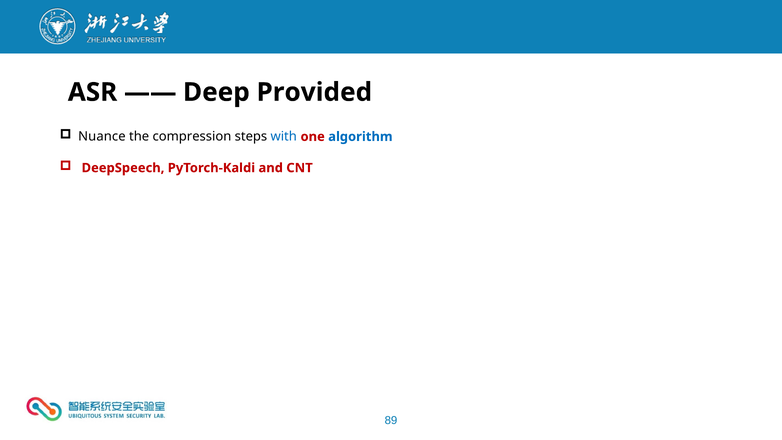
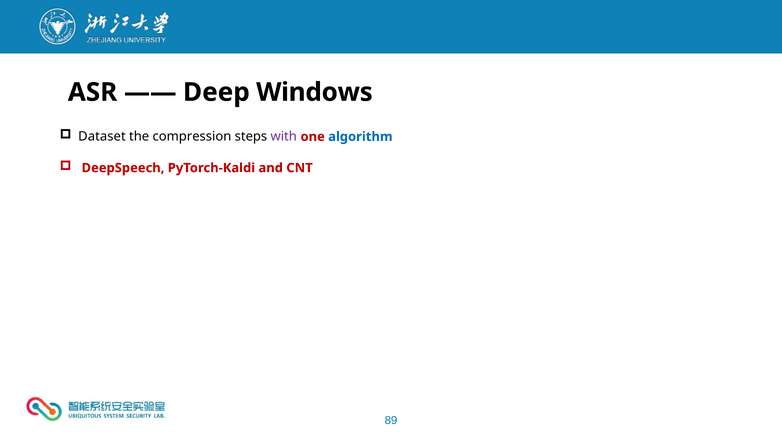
Provided: Provided -> Windows
Nuance: Nuance -> Dataset
with colour: blue -> purple
